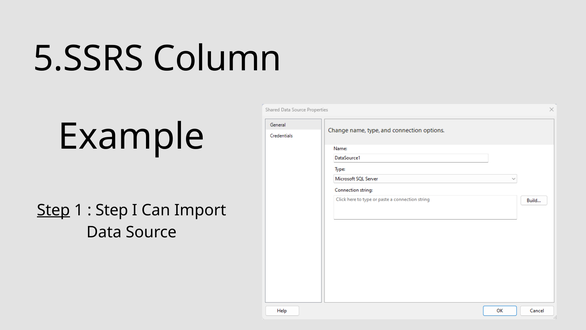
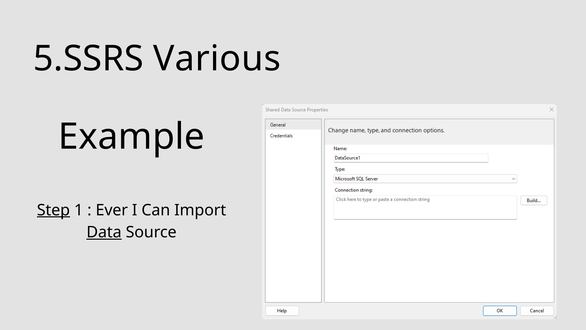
Column: Column -> Various
Step at (112, 210): Step -> Ever
Data underline: none -> present
